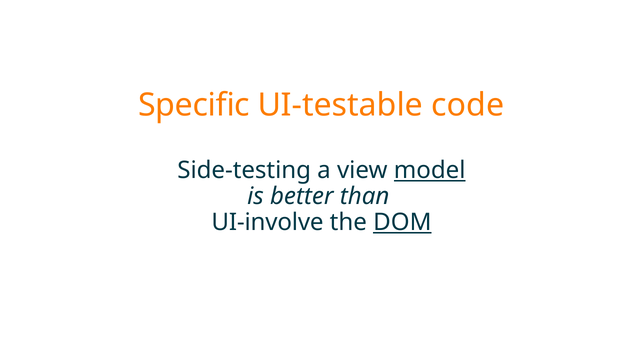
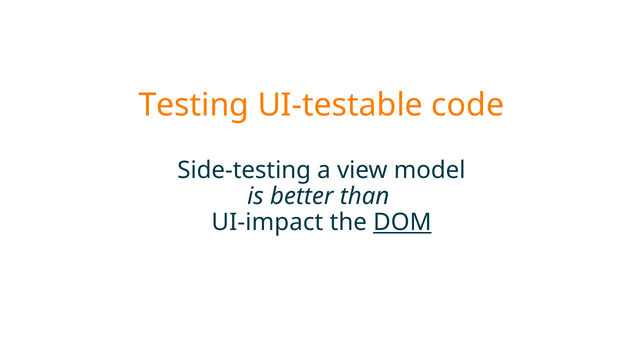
Specific: Specific -> Testing
model underline: present -> none
UI-involve: UI-involve -> UI-impact
